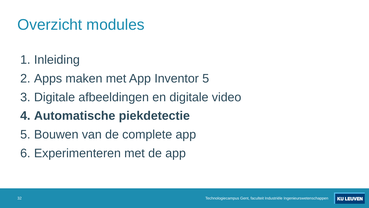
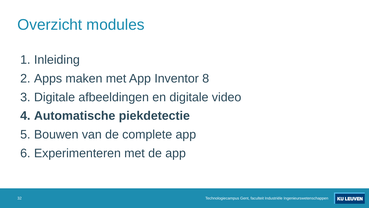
Inventor 5: 5 -> 8
